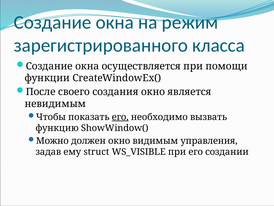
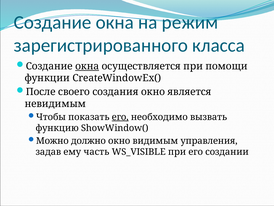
окна at (87, 66) underline: none -> present
должен: должен -> должно
struct: struct -> часть
